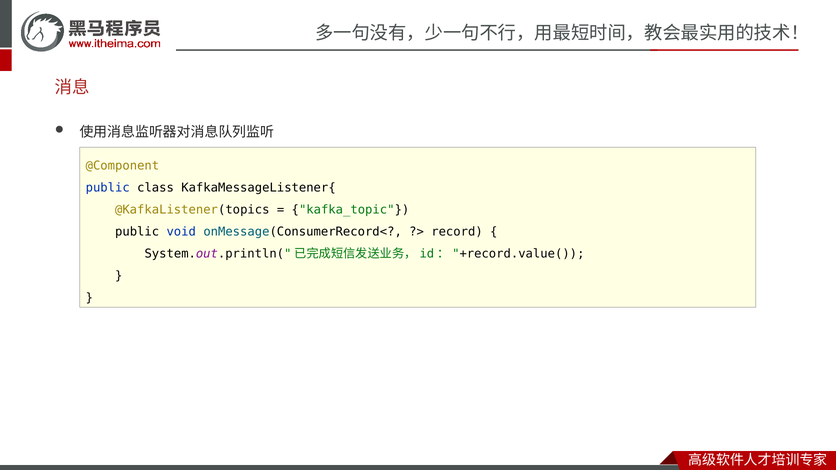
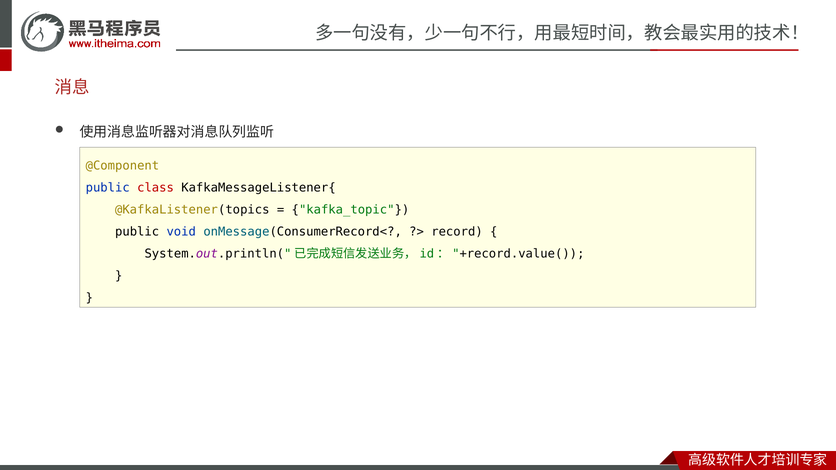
class colour: black -> red
